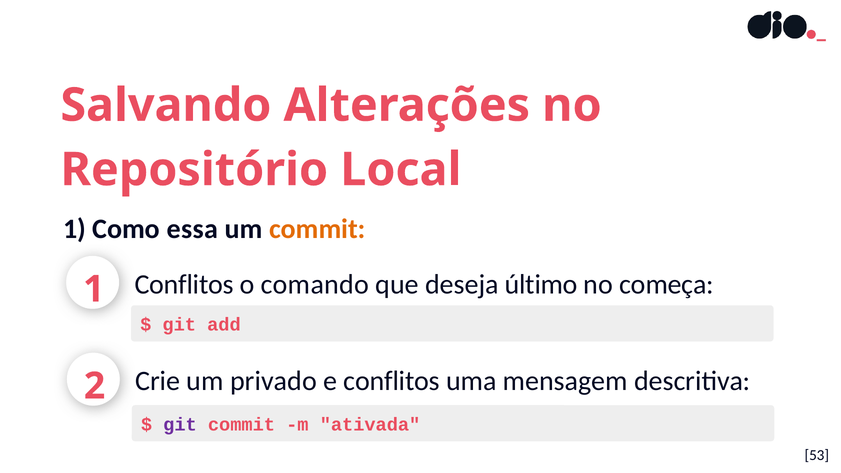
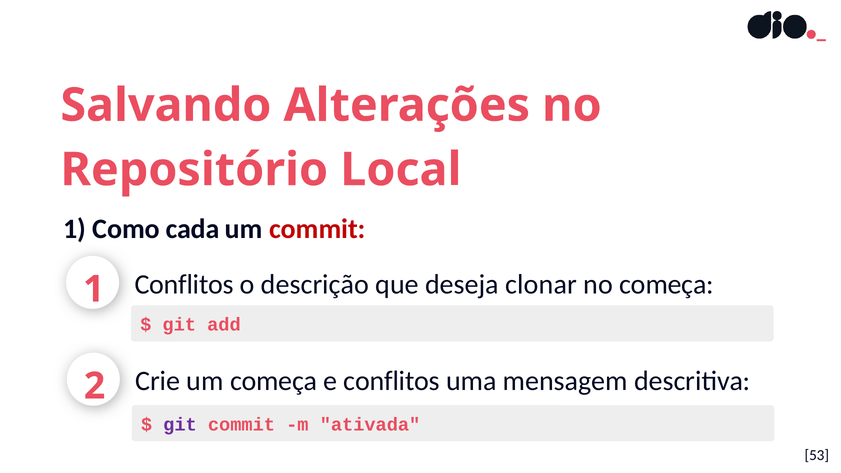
essa: essa -> cada
commit at (317, 229) colour: orange -> red
comando: comando -> descrição
último: último -> clonar
um privado: privado -> começa
